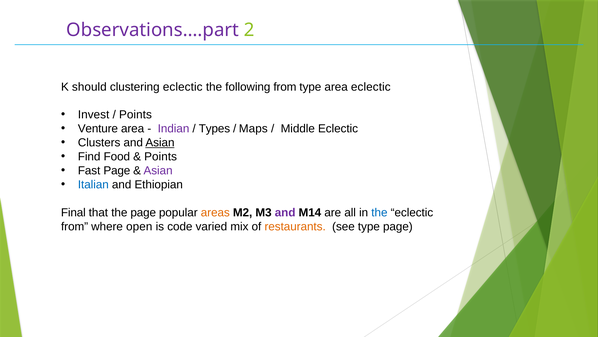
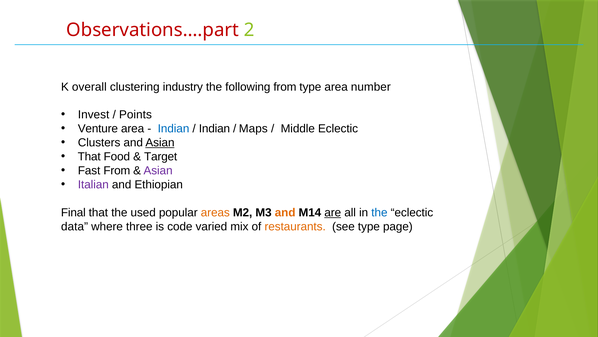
Observations….part colour: purple -> red
should: should -> overall
clustering eclectic: eclectic -> industry
area eclectic: eclectic -> number
Indian at (174, 129) colour: purple -> blue
Types at (214, 129): Types -> Indian
Find at (89, 156): Find -> That
Points at (161, 156): Points -> Target
Fast Page: Page -> From
Italian colour: blue -> purple
the page: page -> used
and at (285, 212) colour: purple -> orange
are underline: none -> present
from at (75, 226): from -> data
open: open -> three
